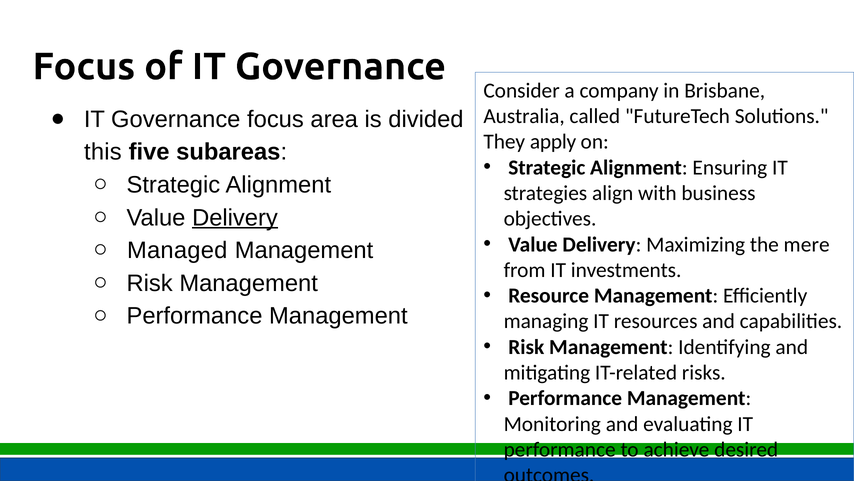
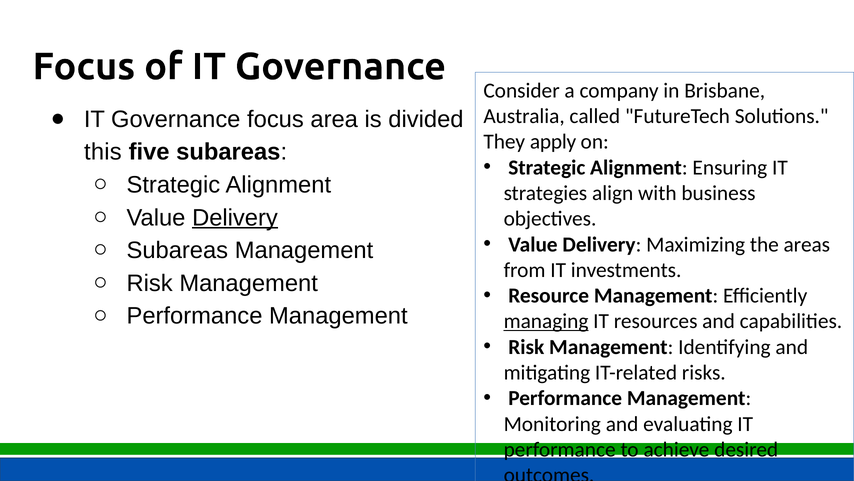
mere: mere -> areas
Managed at (177, 250): Managed -> Subareas
managing underline: none -> present
